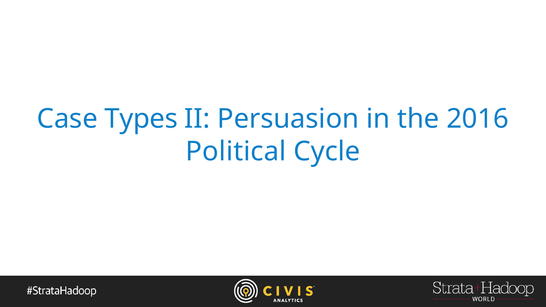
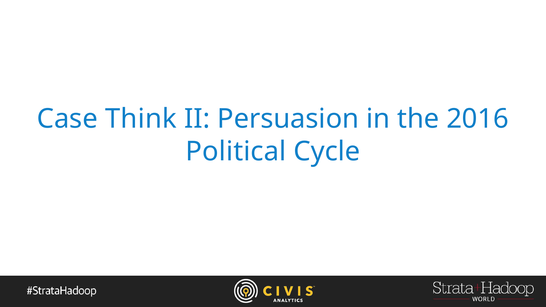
Types: Types -> Think
